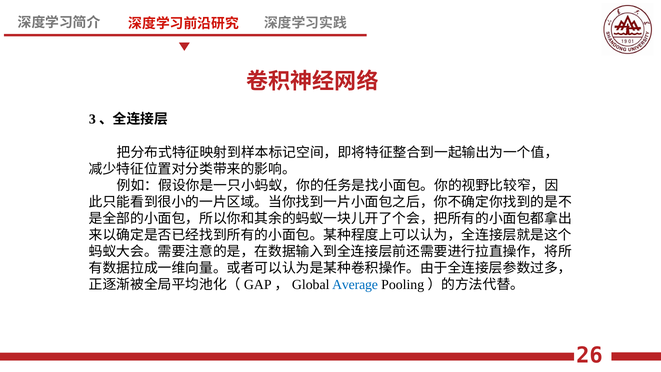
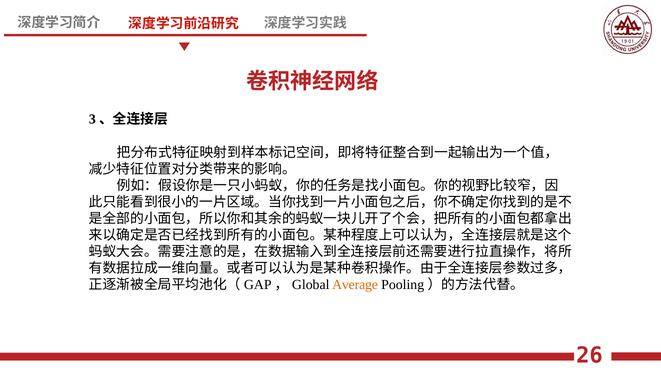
Average colour: blue -> orange
